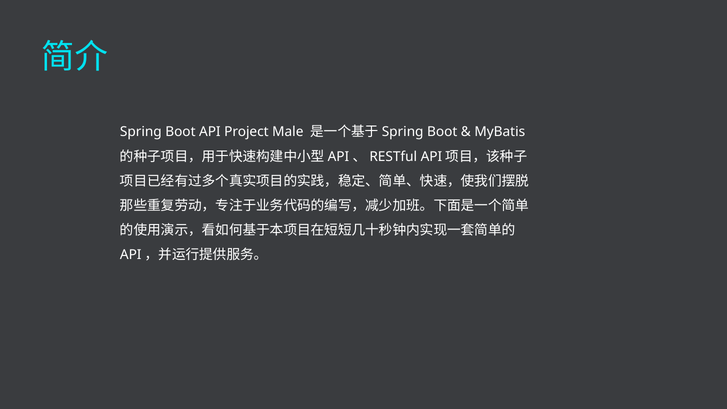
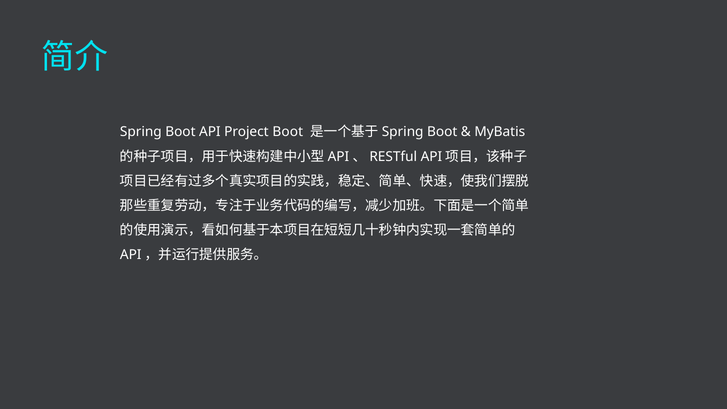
Project Male: Male -> Boot
